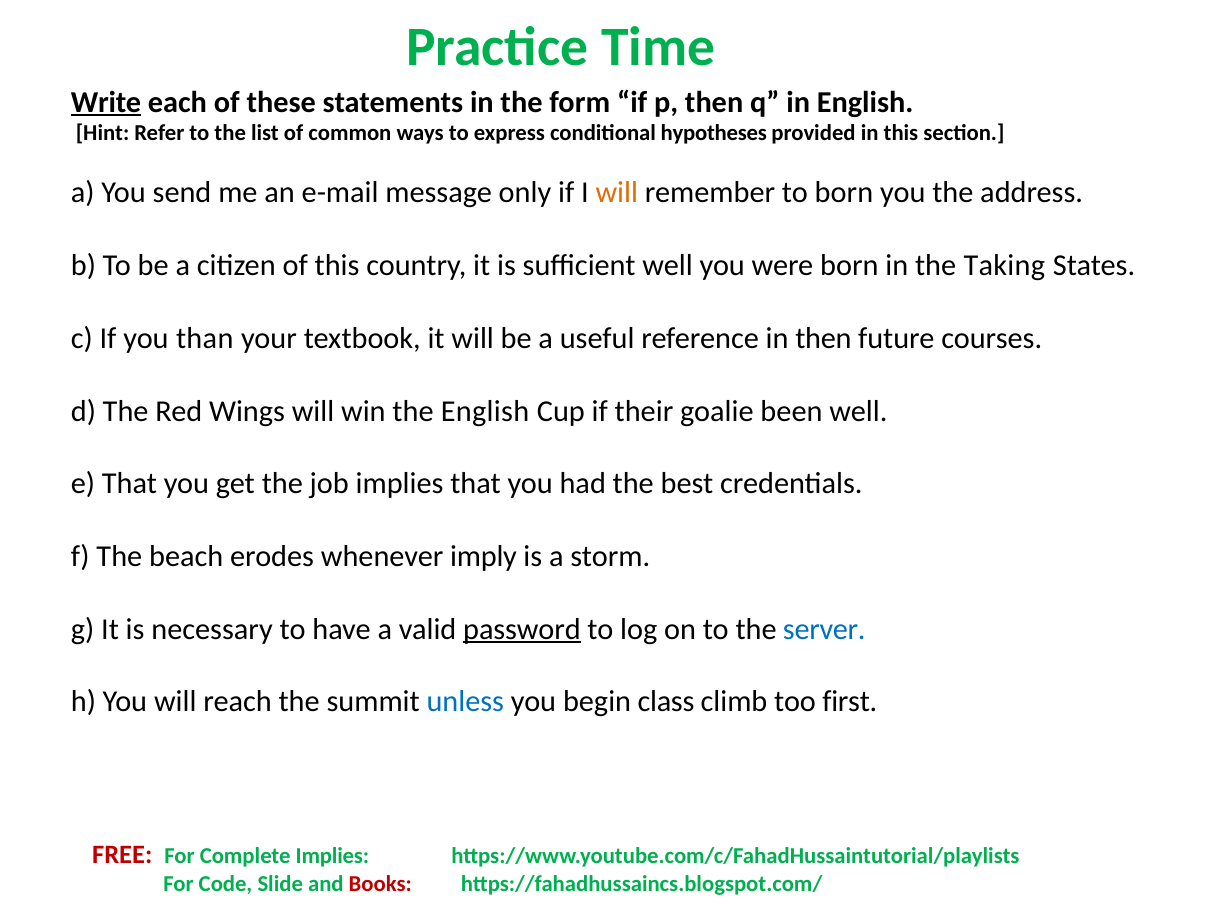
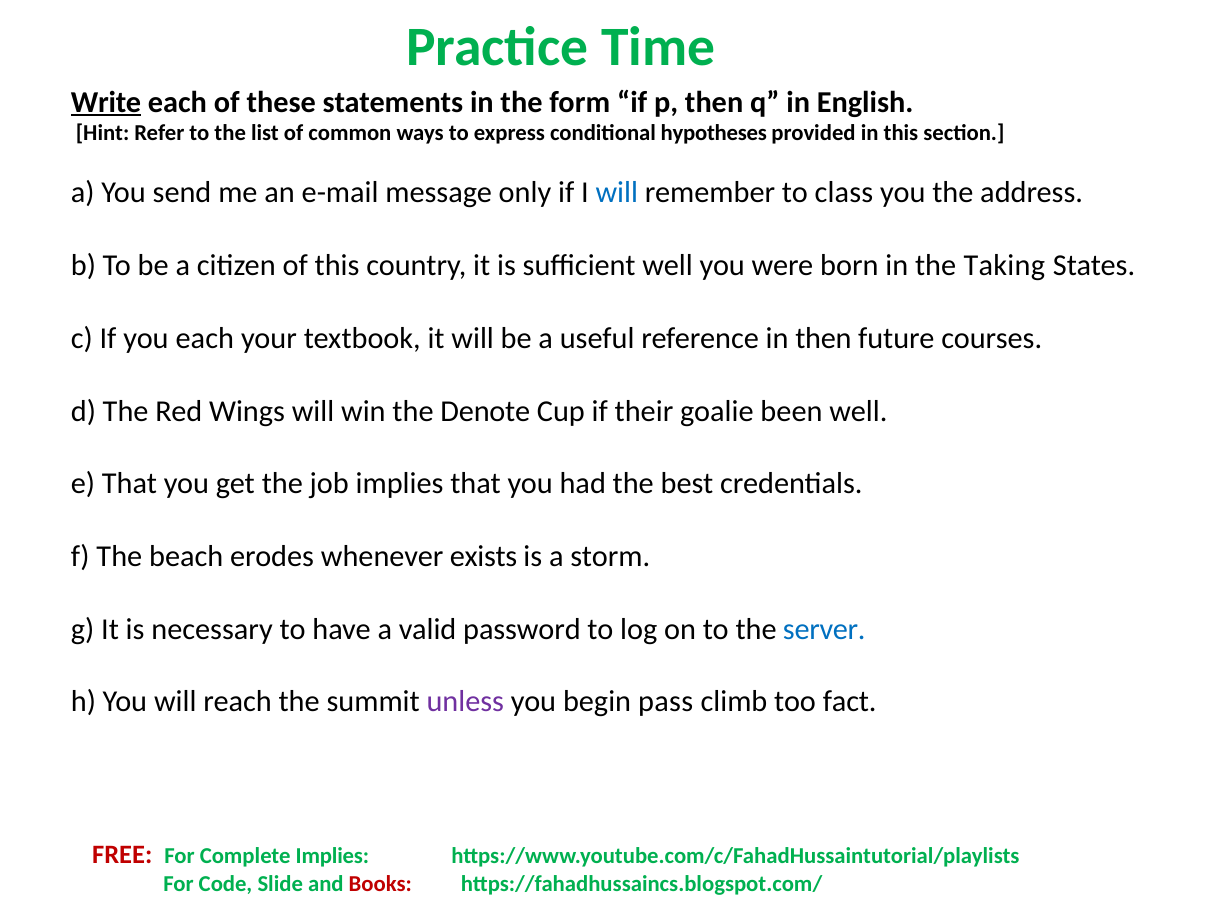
will at (617, 193) colour: orange -> blue
to born: born -> class
you than: than -> each
the English: English -> Denote
imply: imply -> exists
password underline: present -> none
unless colour: blue -> purple
class: class -> pass
first: first -> fact
